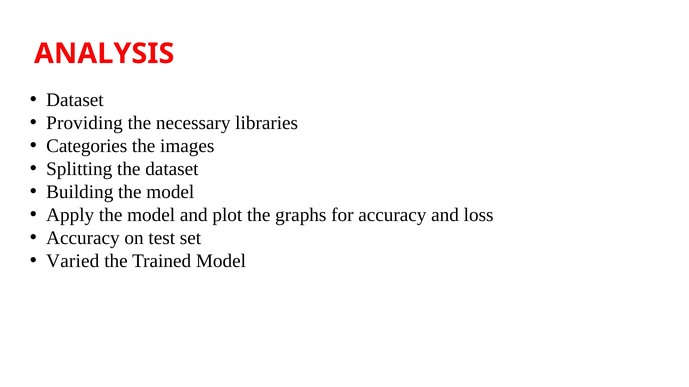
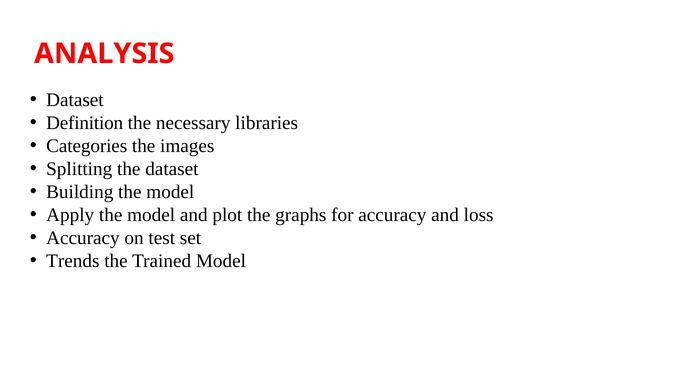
Providing: Providing -> Definition
Varied: Varied -> Trends
